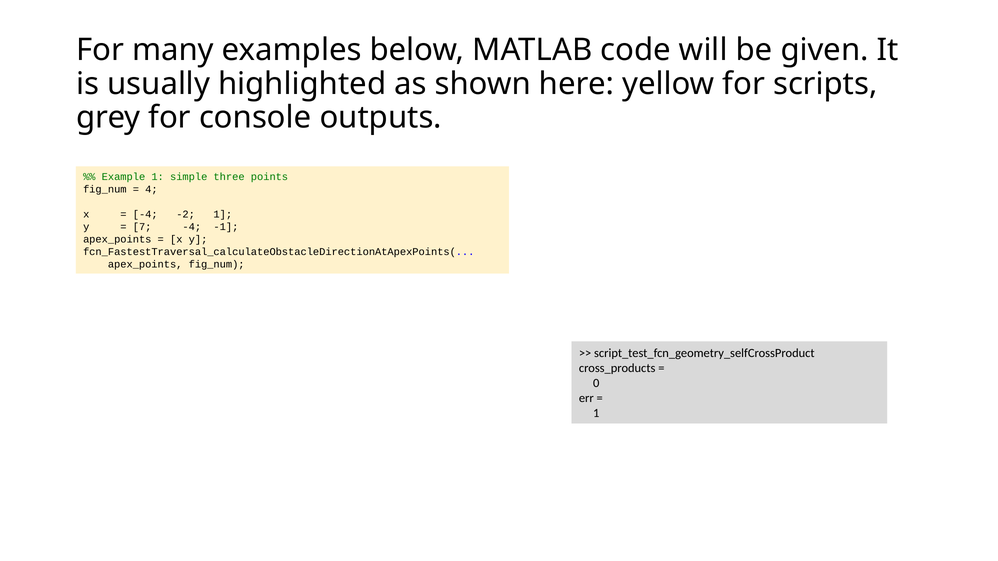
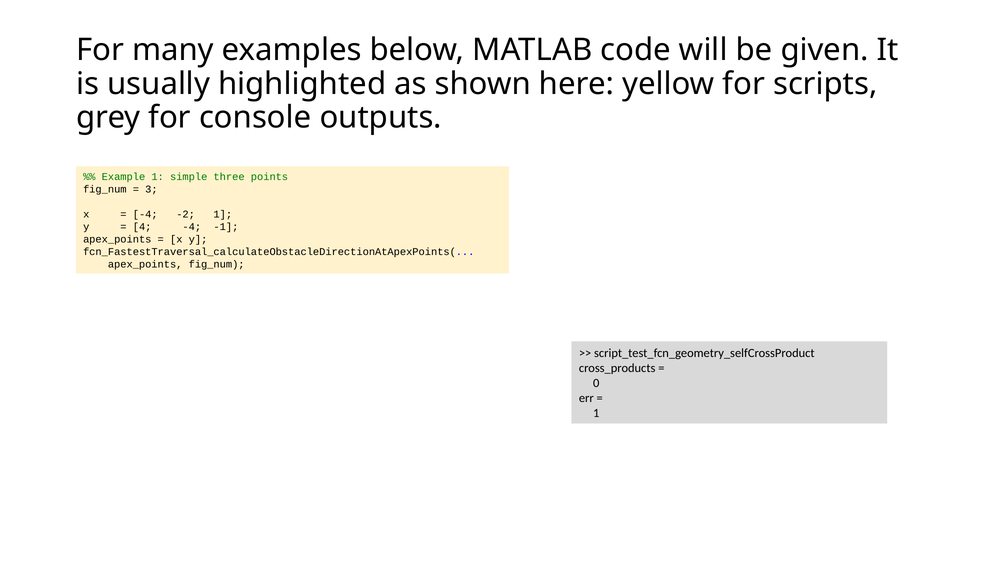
4: 4 -> 3
7: 7 -> 4
